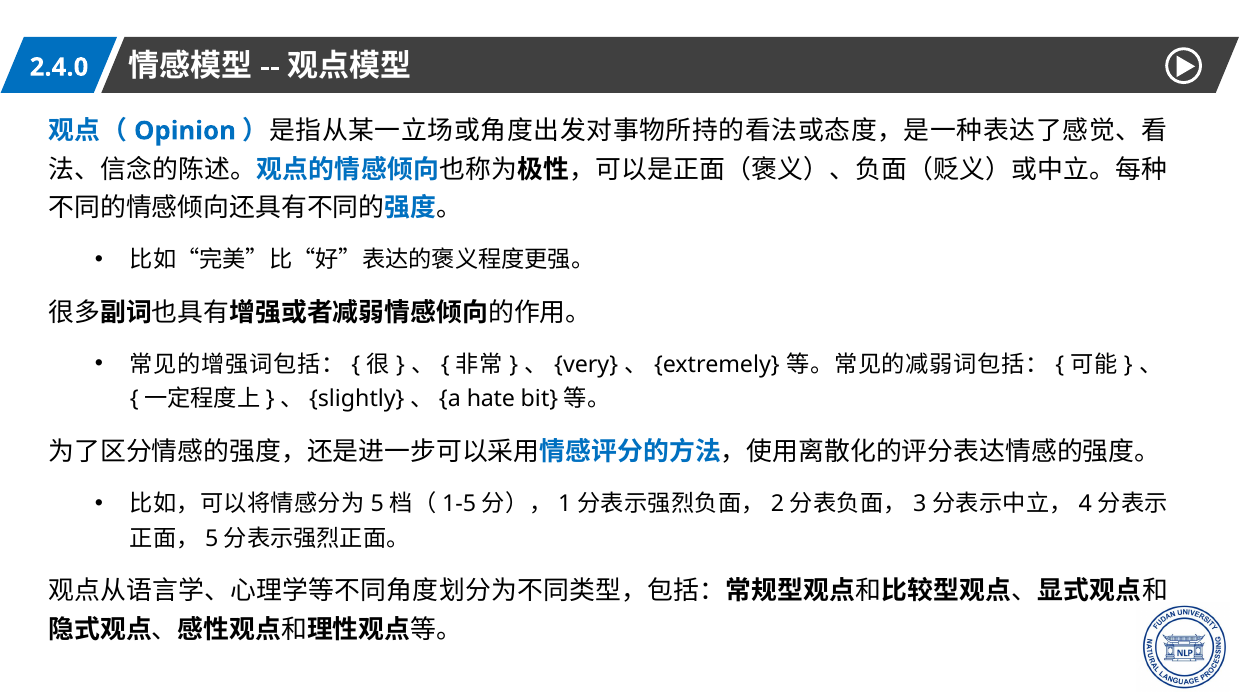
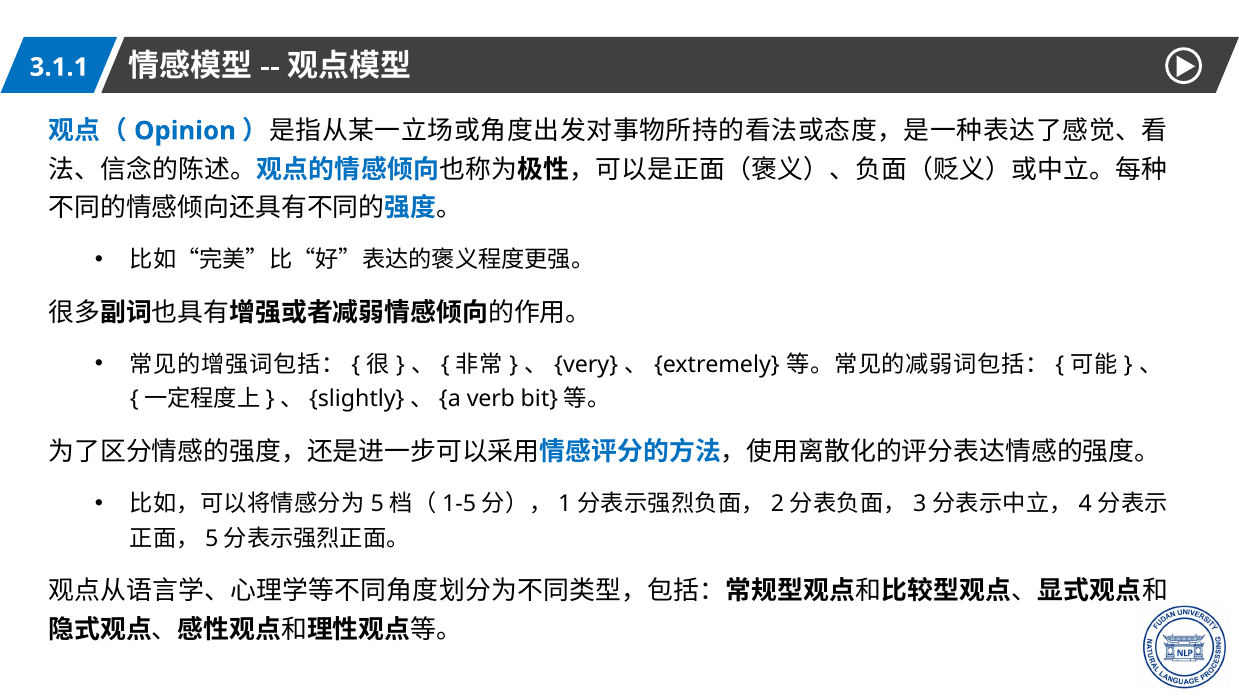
2.4.0: 2.4.0 -> 3.1.1
hate: hate -> verb
